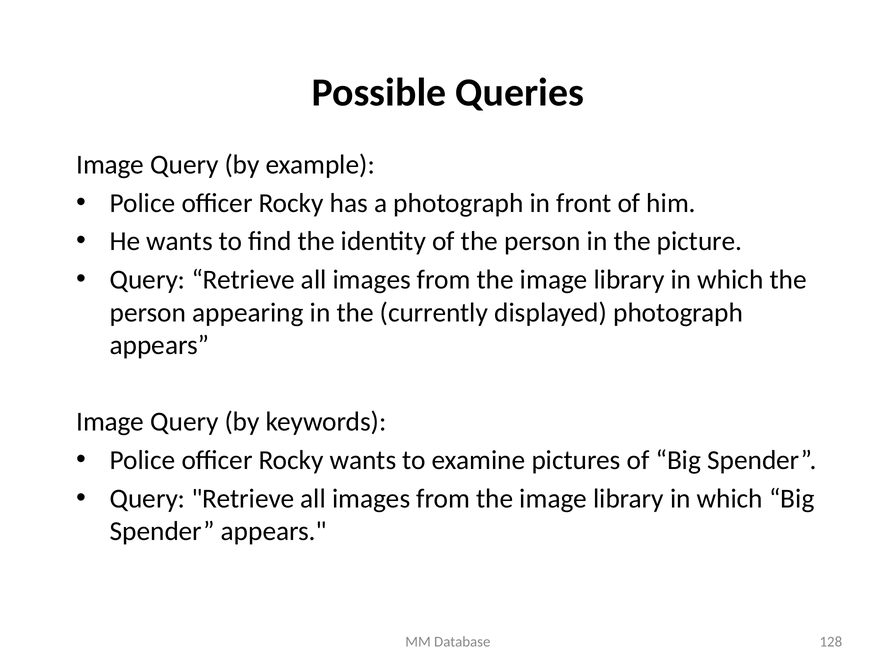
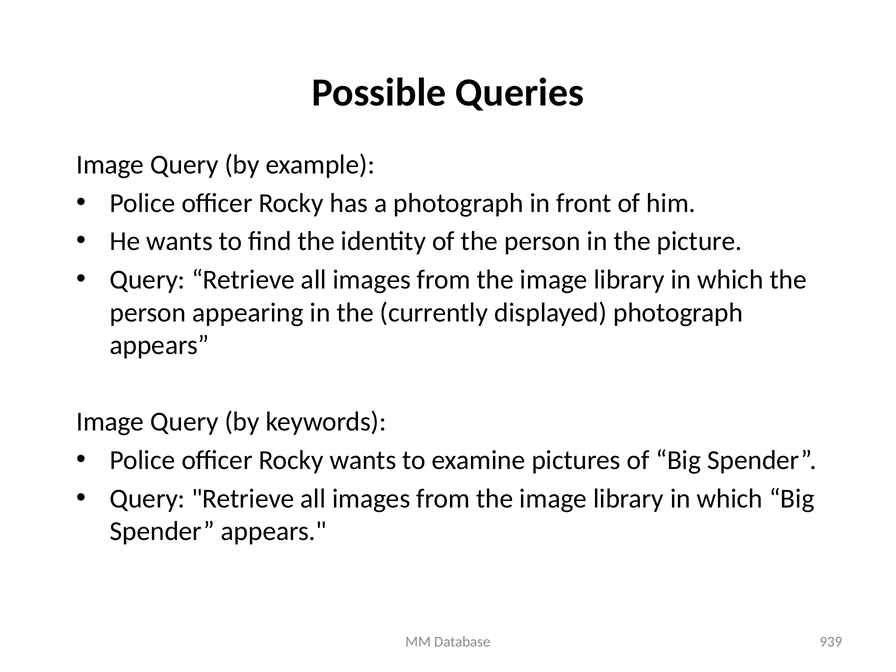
128: 128 -> 939
